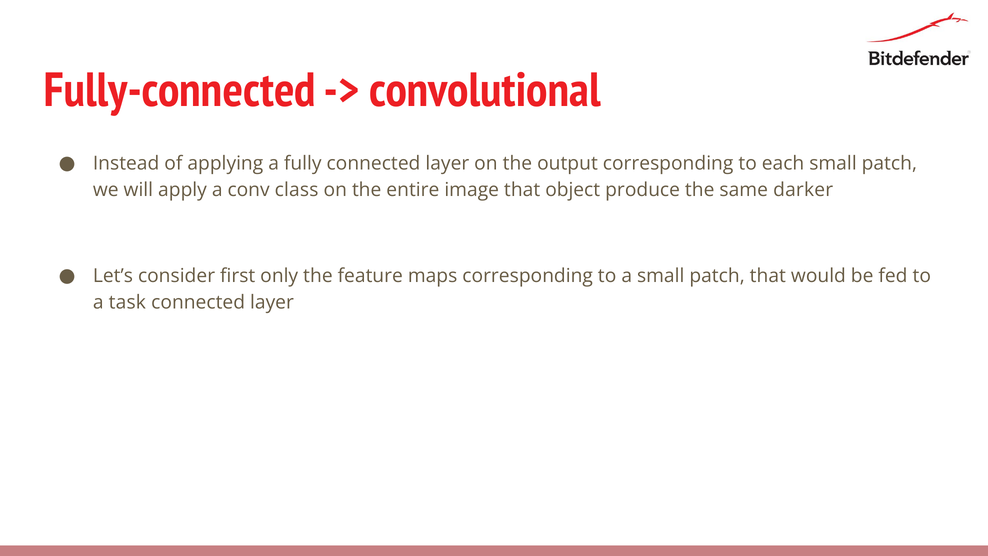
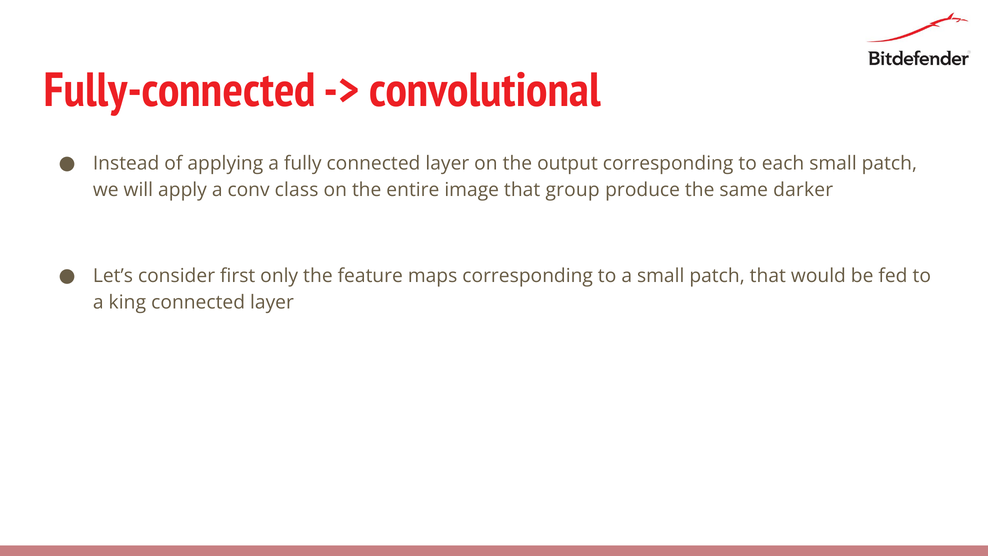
object: object -> group
task: task -> king
